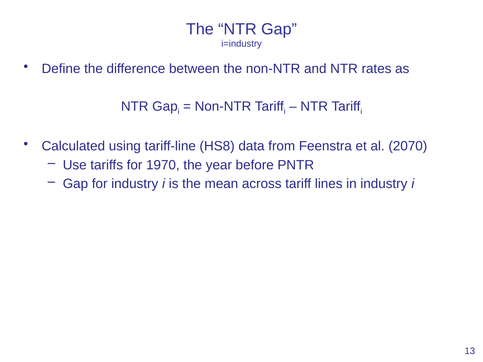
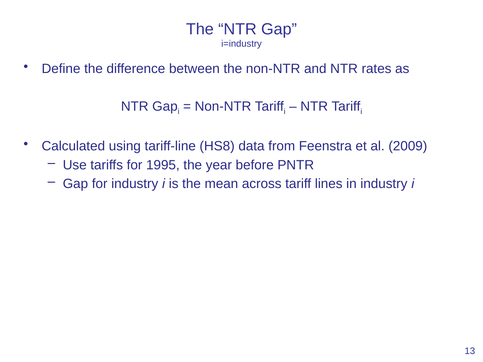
2070: 2070 -> 2009
1970: 1970 -> 1995
